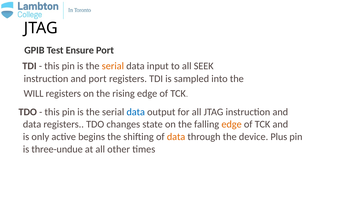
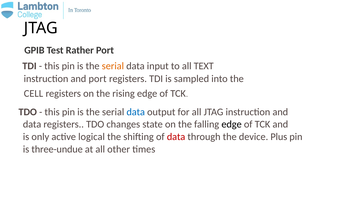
Ensure: Ensure -> Rather
SEEK: SEEK -> TEXT
WILL: WILL -> CELL
edge at (232, 124) colour: orange -> black
begins: begins -> logical
data at (176, 137) colour: orange -> red
